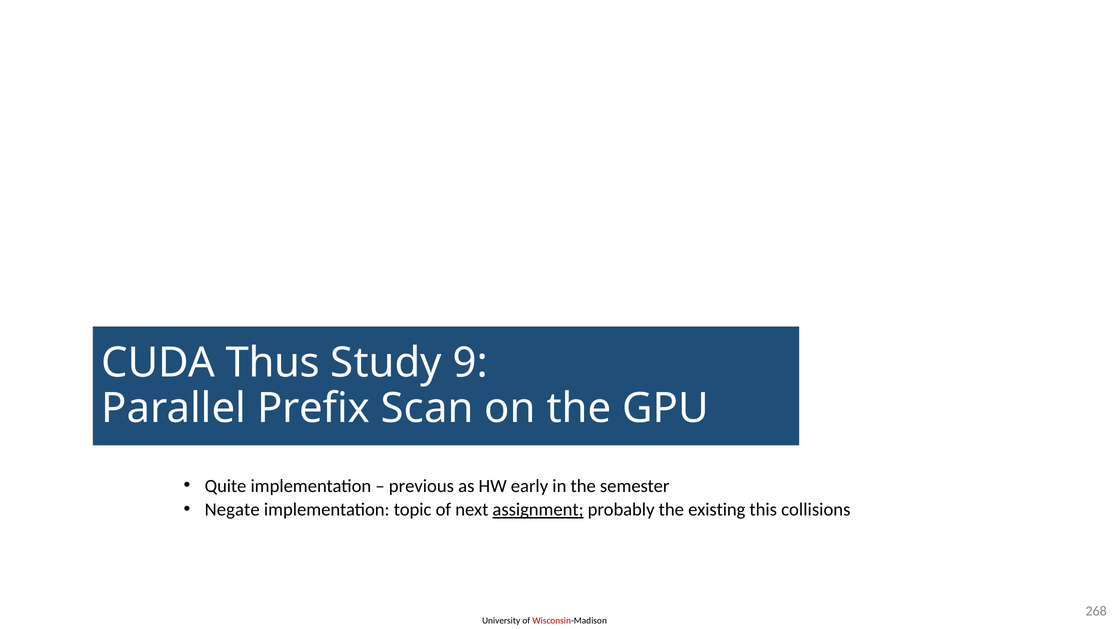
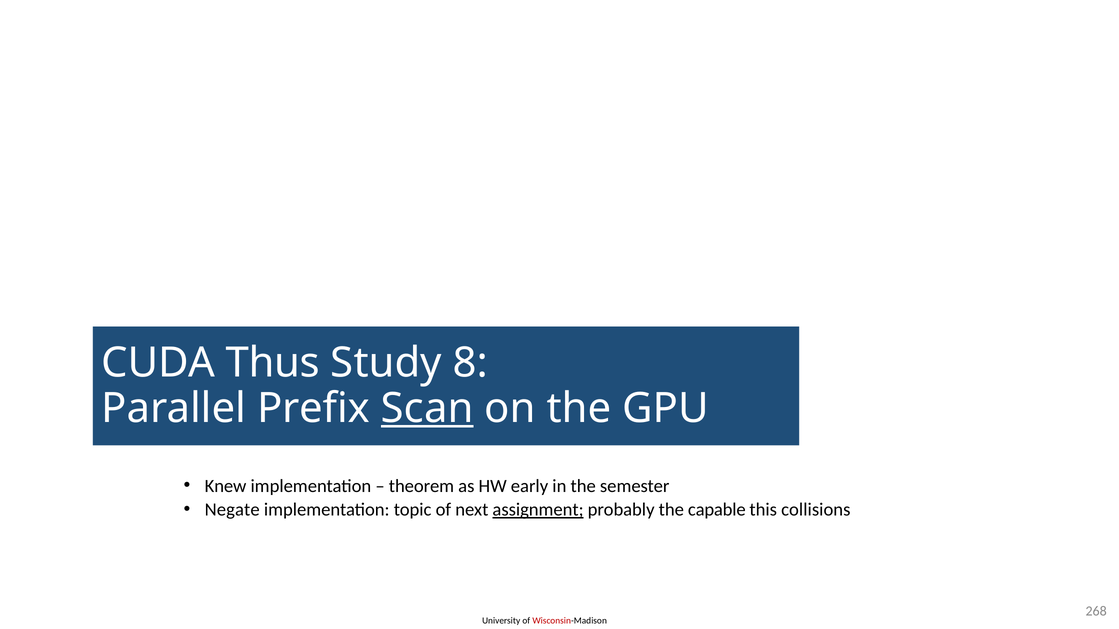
9: 9 -> 8
Scan underline: none -> present
Quite: Quite -> Knew
previous: previous -> theorem
existing: existing -> capable
